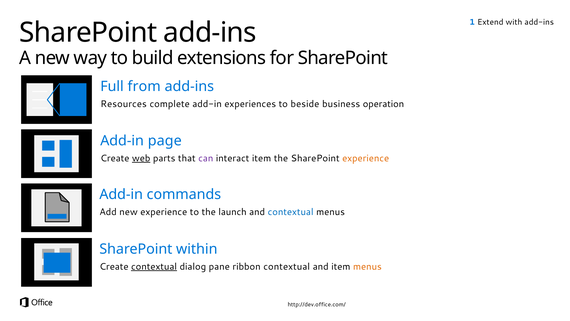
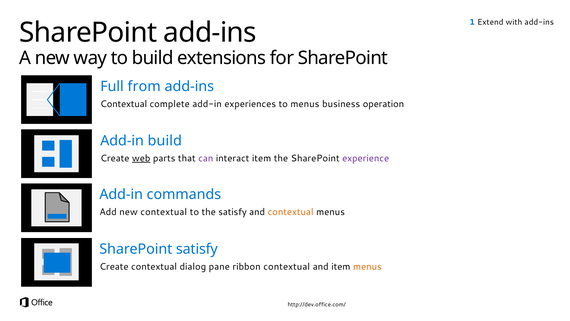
Resources at (124, 104): Resources -> Contextual
to beside: beside -> menus
Add-in page: page -> build
experience at (366, 158) colour: orange -> purple
new experience: experience -> contextual
the launch: launch -> satisfy
contextual at (291, 212) colour: blue -> orange
SharePoint within: within -> satisfy
contextual at (154, 266) underline: present -> none
